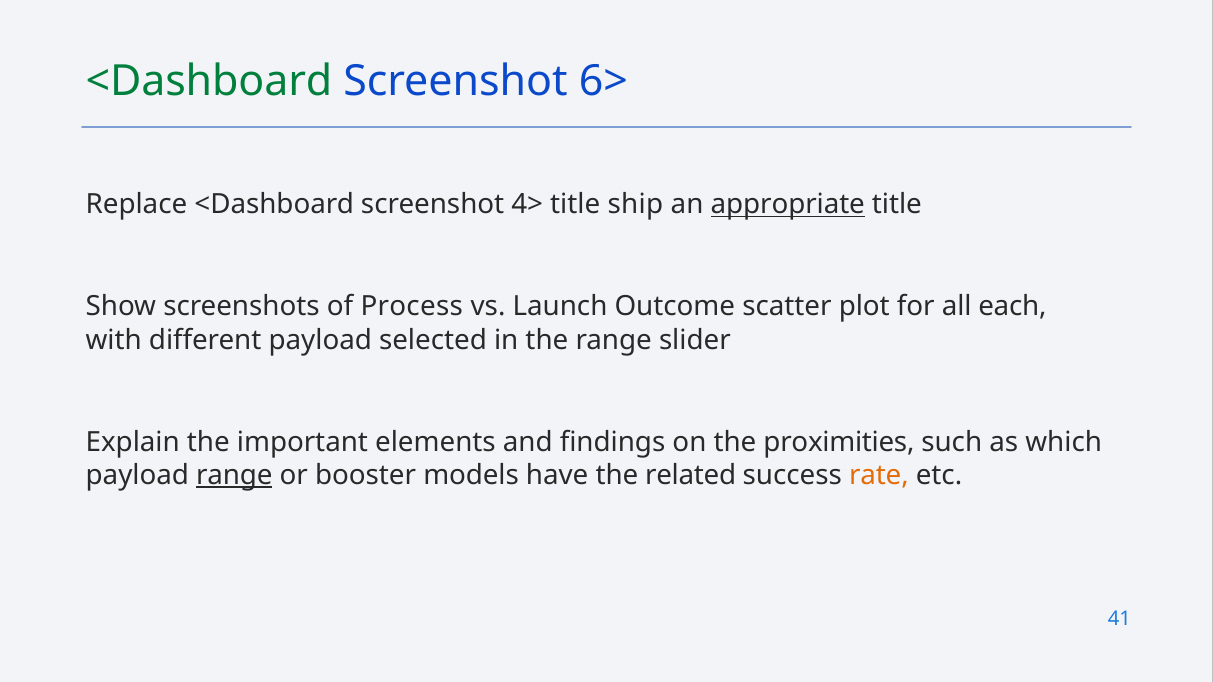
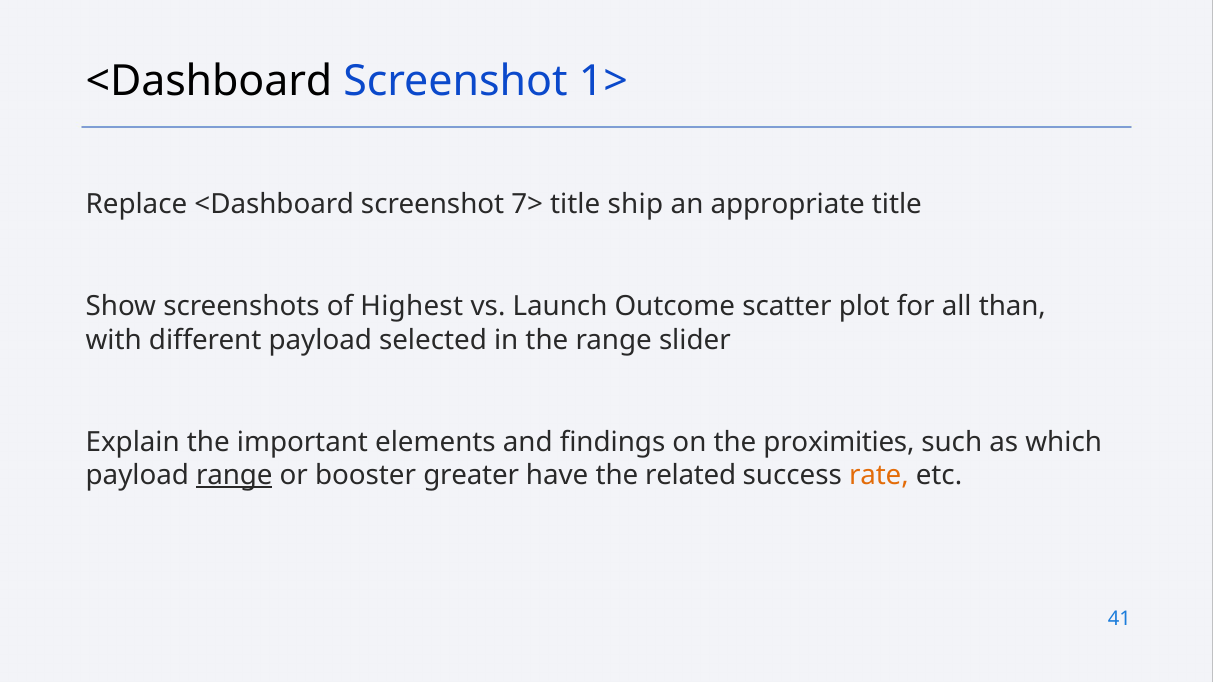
<Dashboard at (209, 81) colour: green -> black
6>: 6> -> 1>
4>: 4> -> 7>
appropriate underline: present -> none
Process: Process -> Highest
each: each -> than
models: models -> greater
